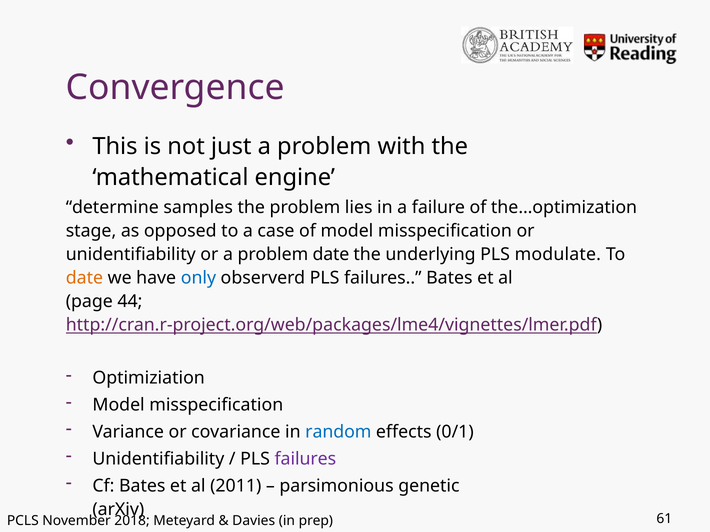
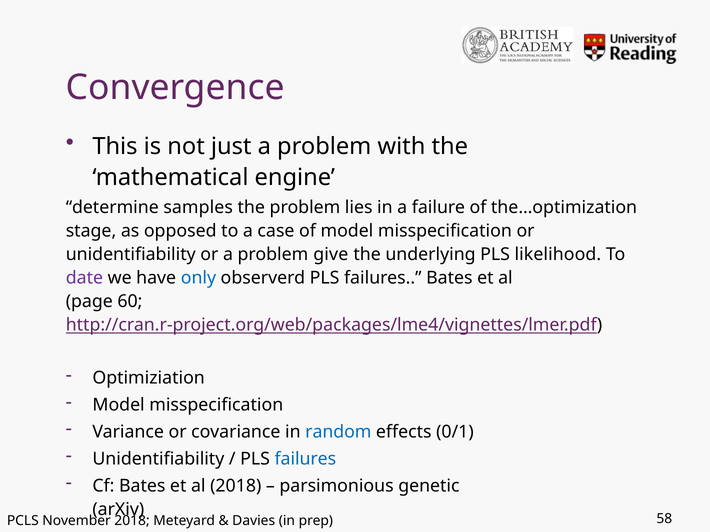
problem date: date -> give
modulate: modulate -> likelihood
date at (84, 278) colour: orange -> purple
44: 44 -> 60
failures at (305, 459) colour: purple -> blue
al 2011: 2011 -> 2018
61: 61 -> 58
